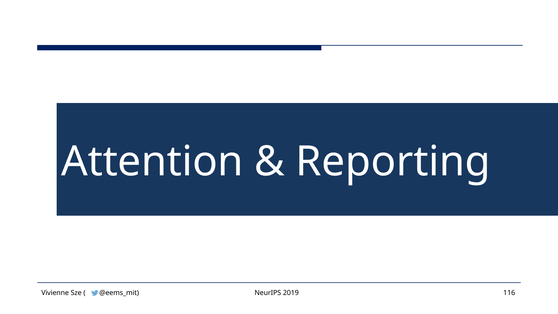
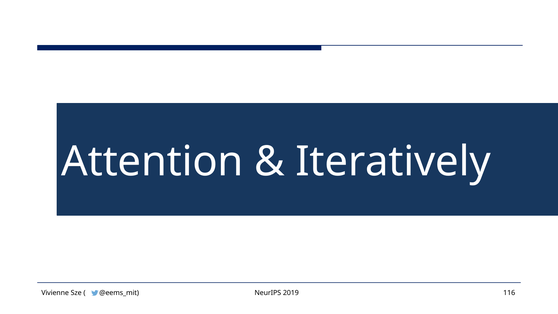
Reporting: Reporting -> Iteratively
